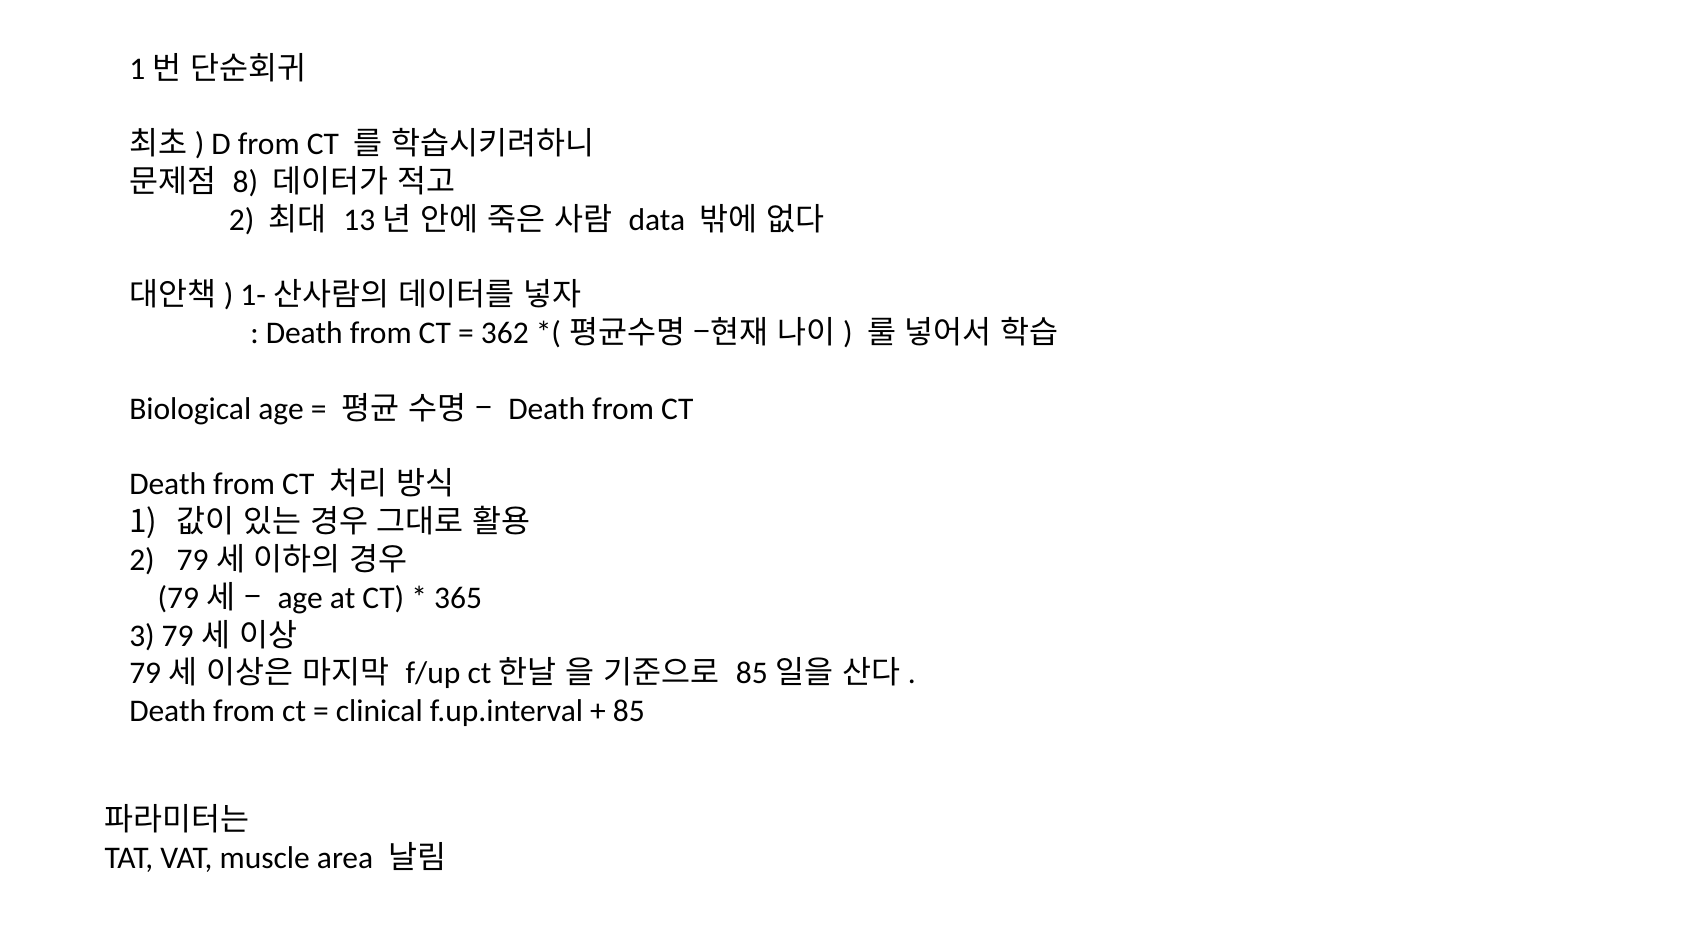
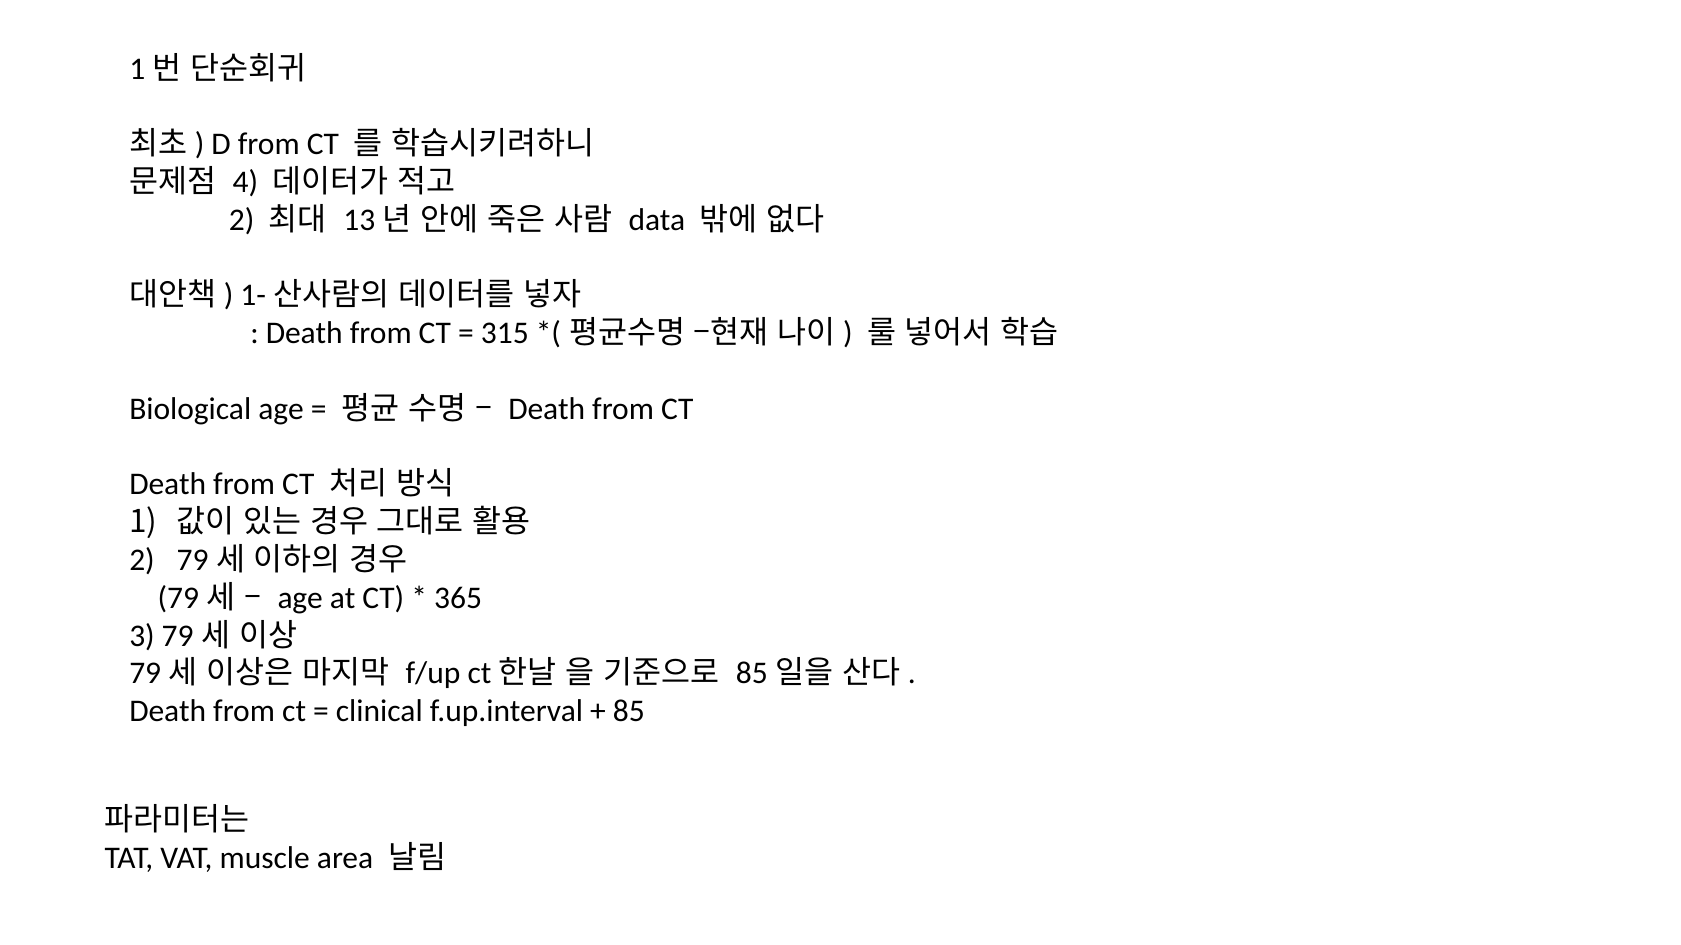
8: 8 -> 4
362: 362 -> 315
